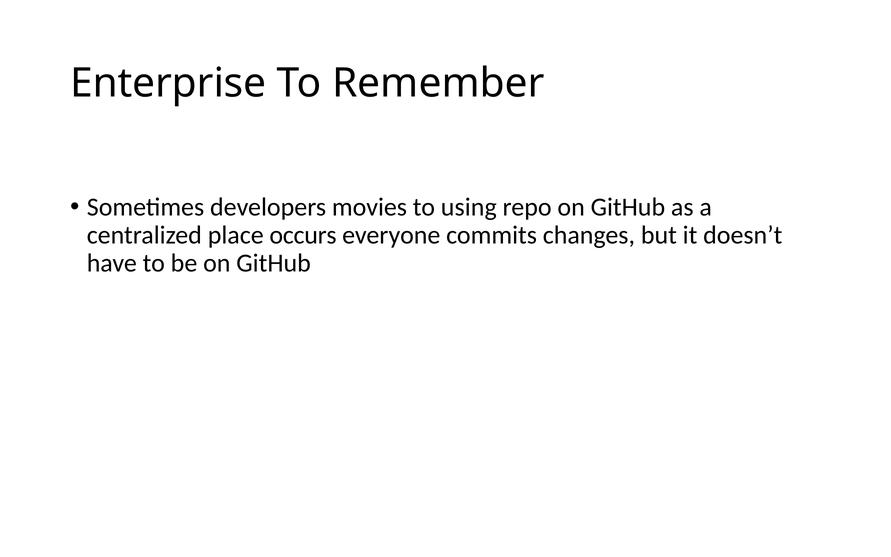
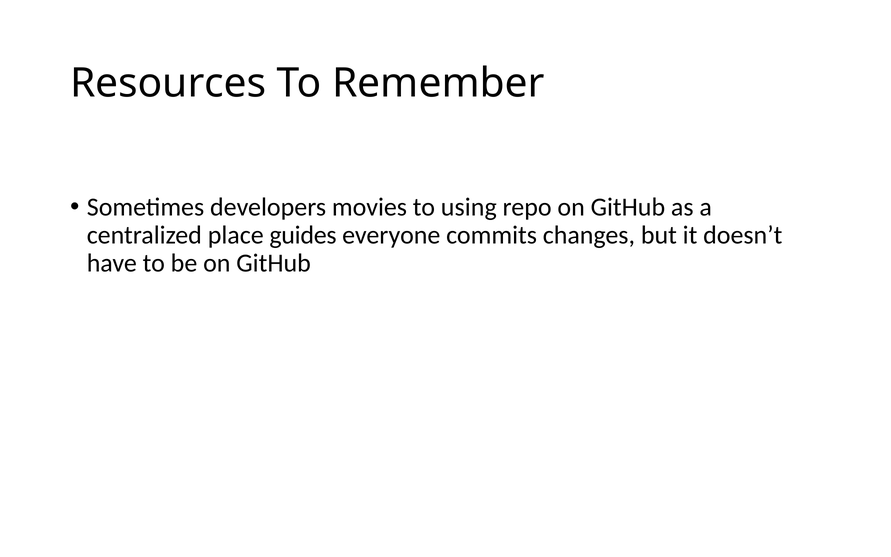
Enterprise: Enterprise -> Resources
occurs: occurs -> guides
